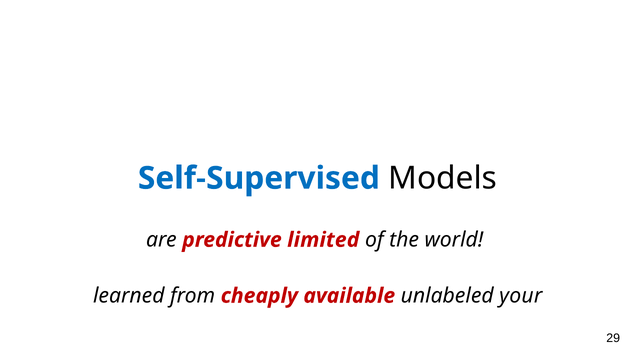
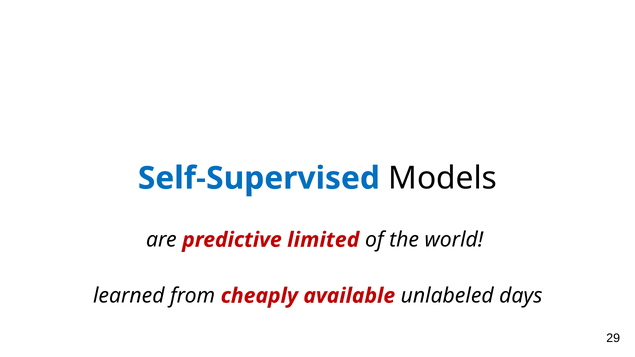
your: your -> days
